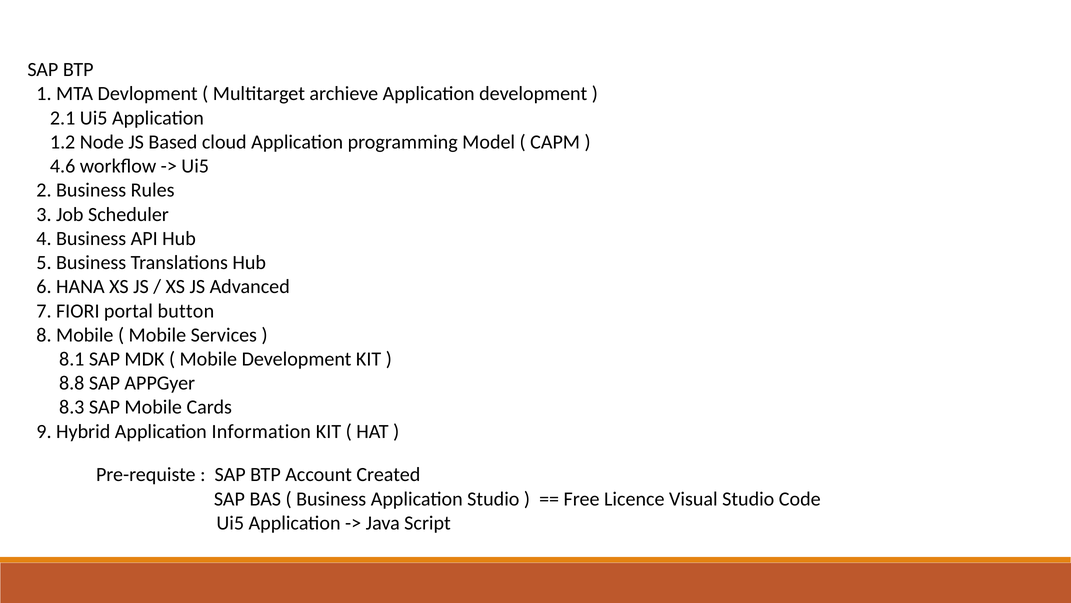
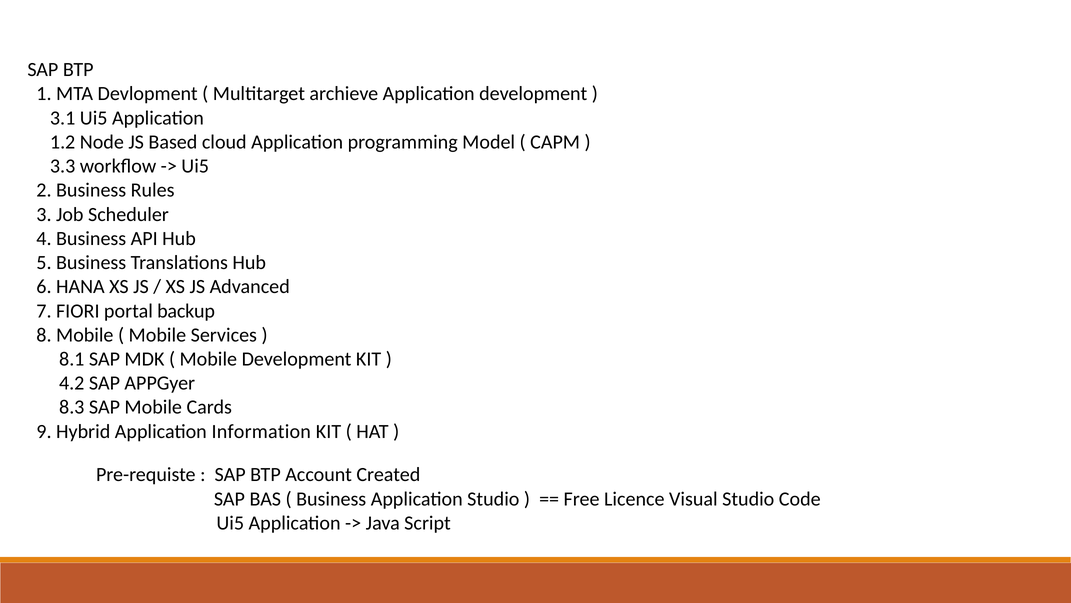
2.1: 2.1 -> 3.1
4.6: 4.6 -> 3.3
button: button -> backup
8.8: 8.8 -> 4.2
